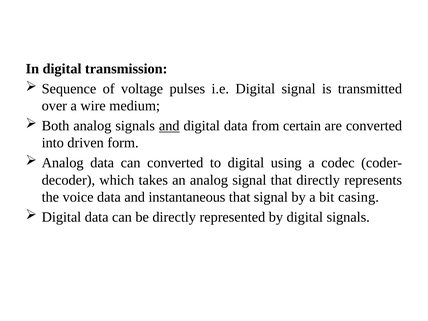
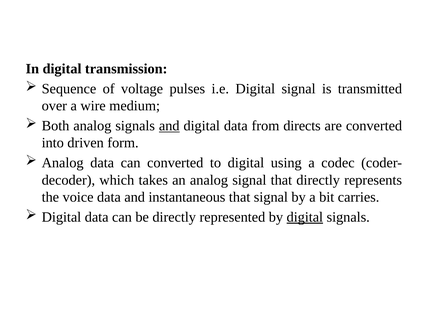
certain: certain -> directs
casing: casing -> carries
digital at (305, 217) underline: none -> present
